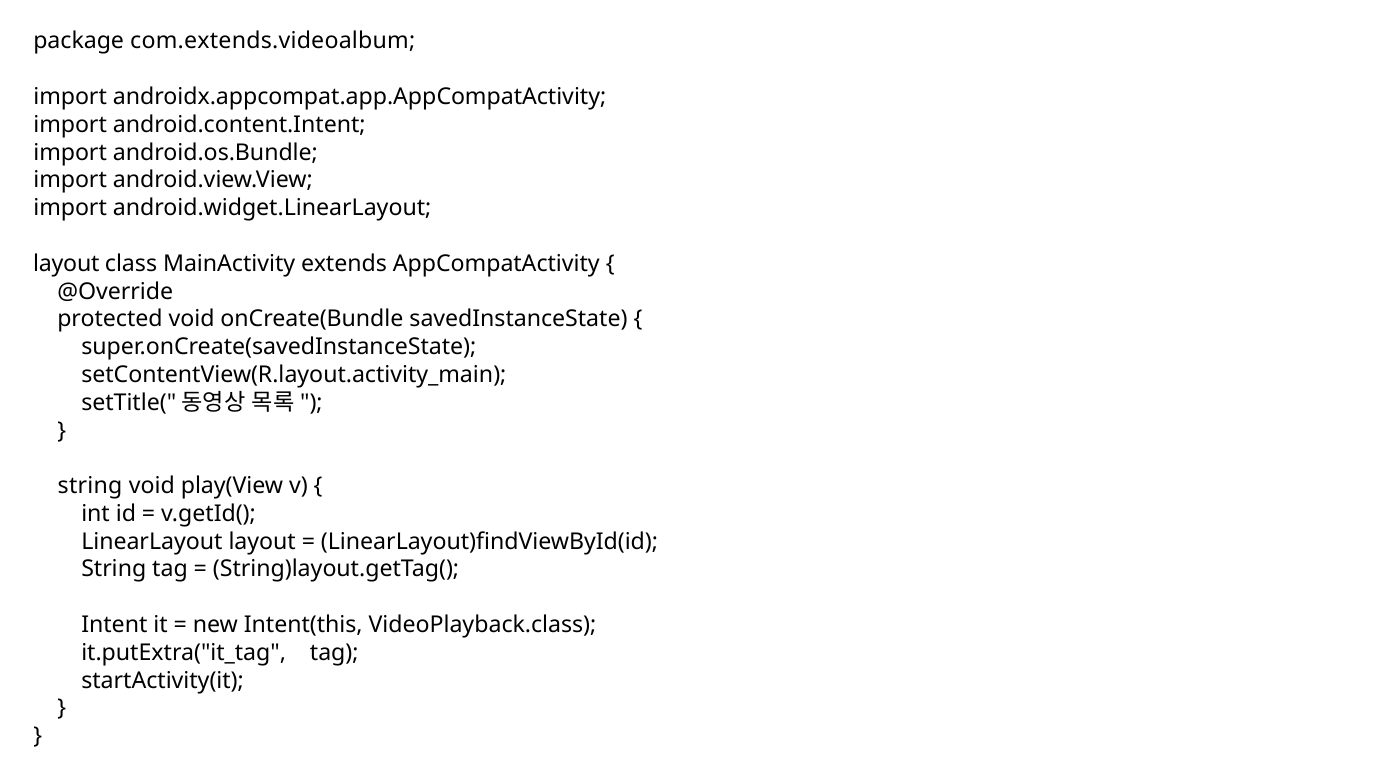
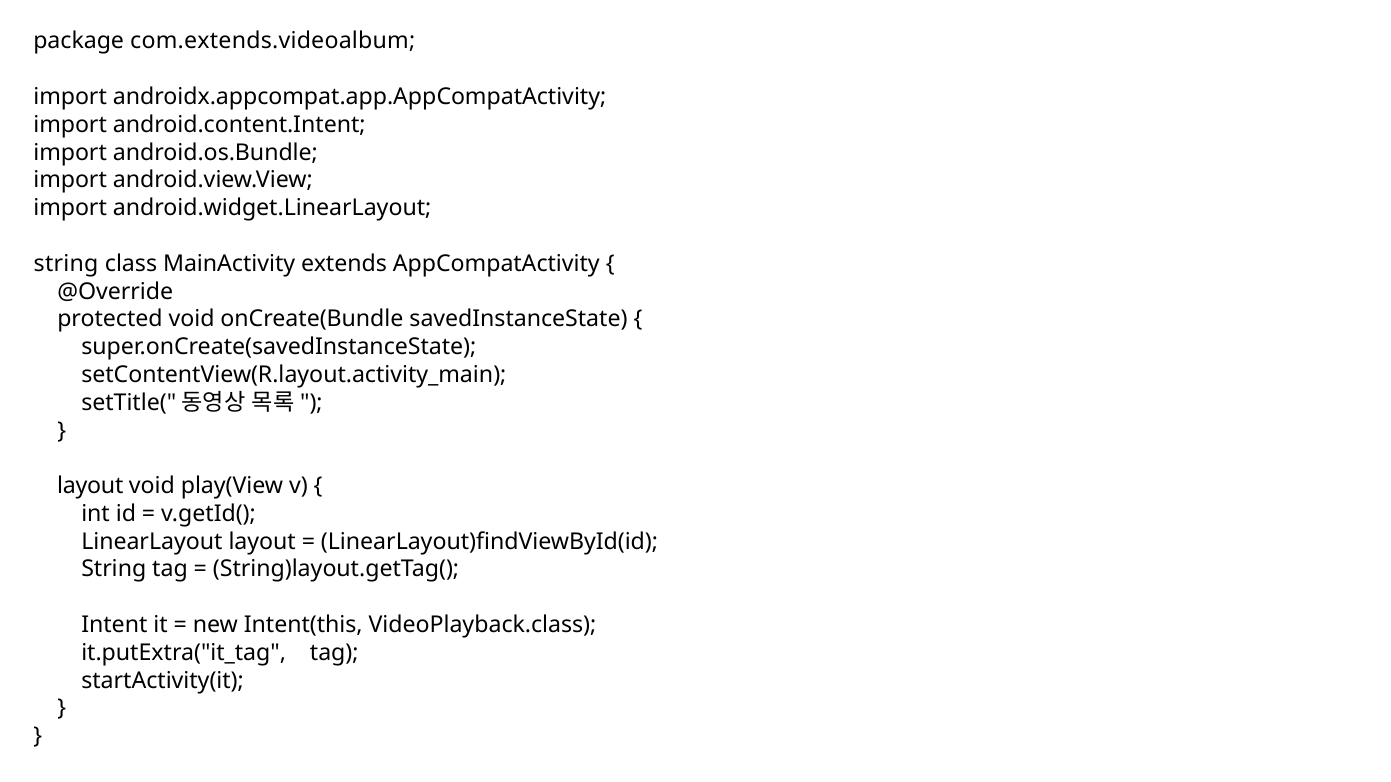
layout at (66, 264): layout -> string
string at (90, 486): string -> layout
